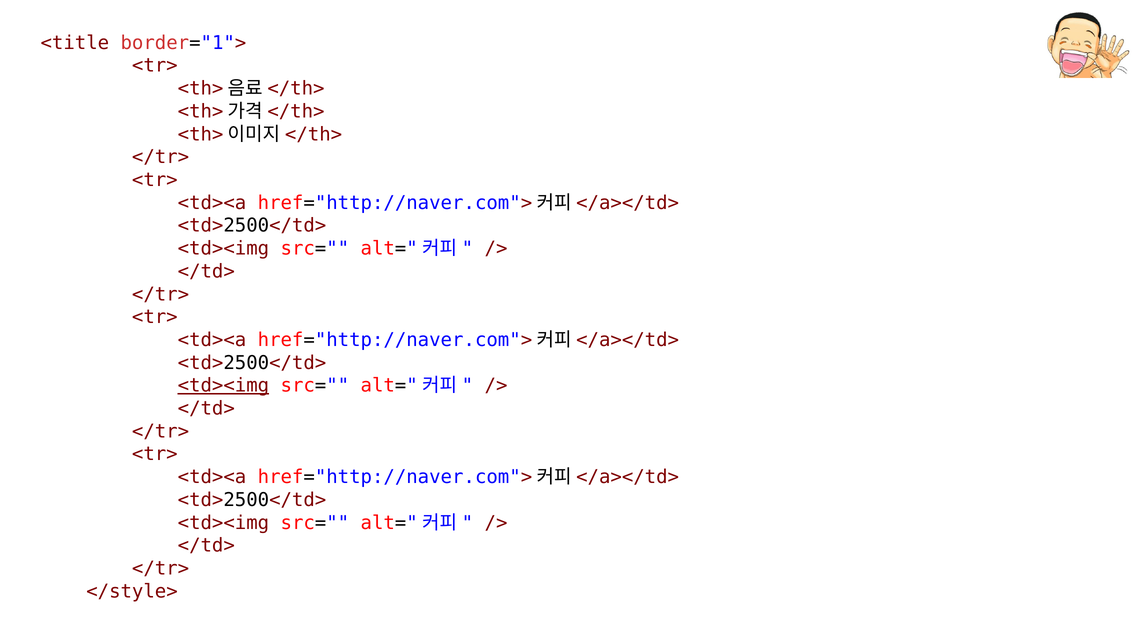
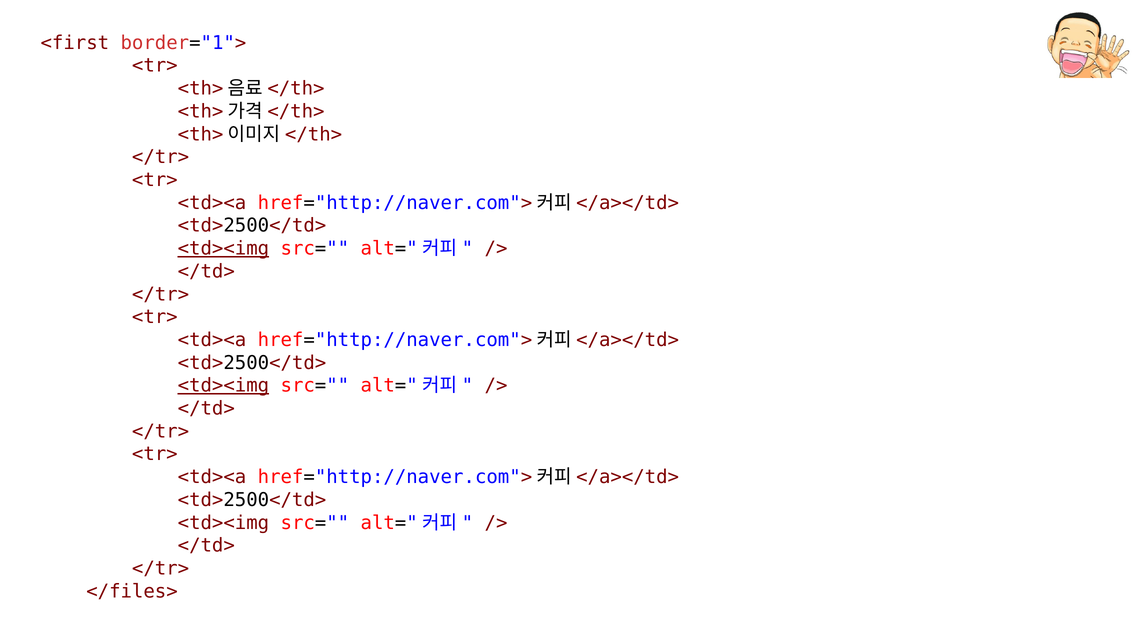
<title: <title -> <first
<td><img at (223, 248) underline: none -> present
</style>: </style> -> </files>
